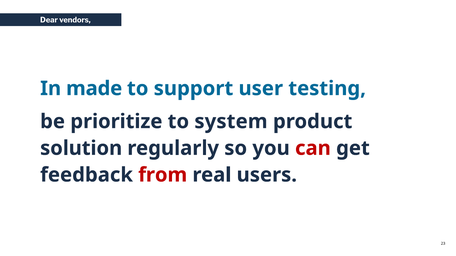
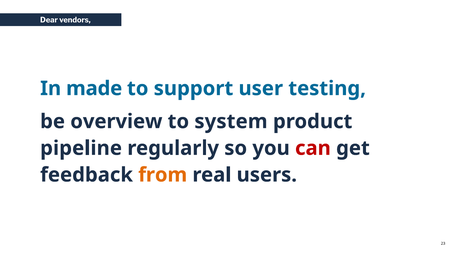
prioritize: prioritize -> overview
solution: solution -> pipeline
from colour: red -> orange
